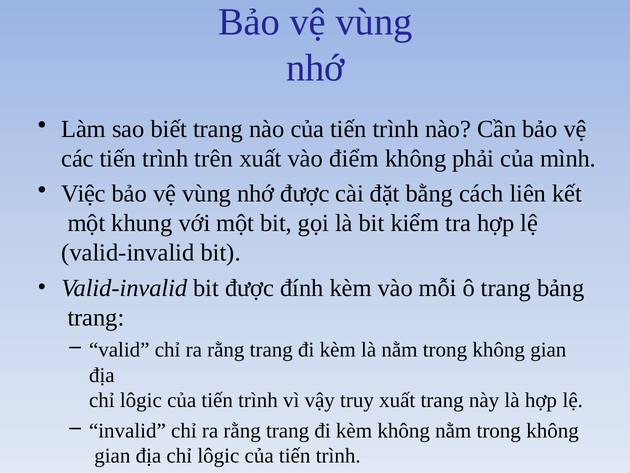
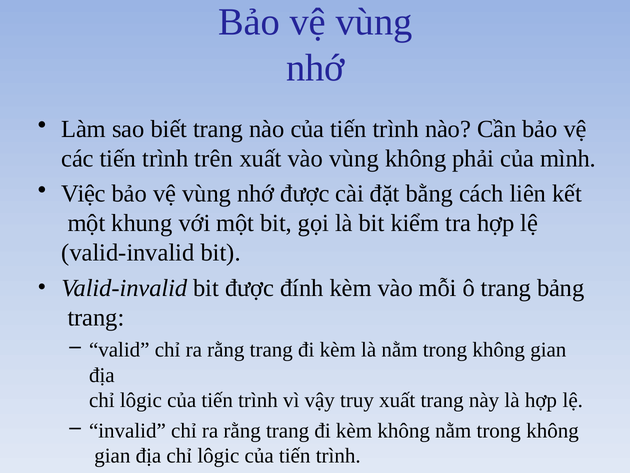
vào điểm: điểm -> vùng
